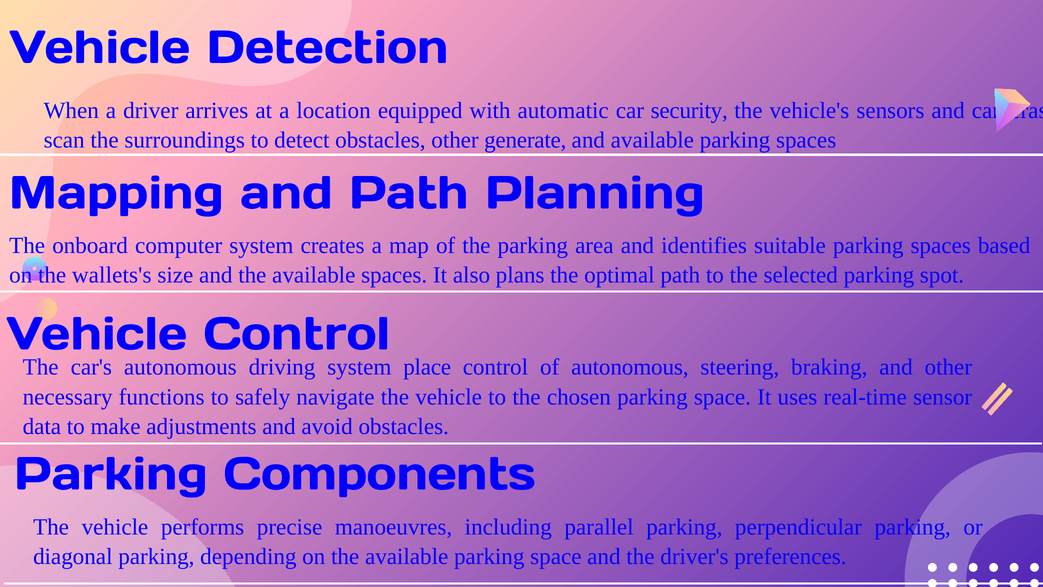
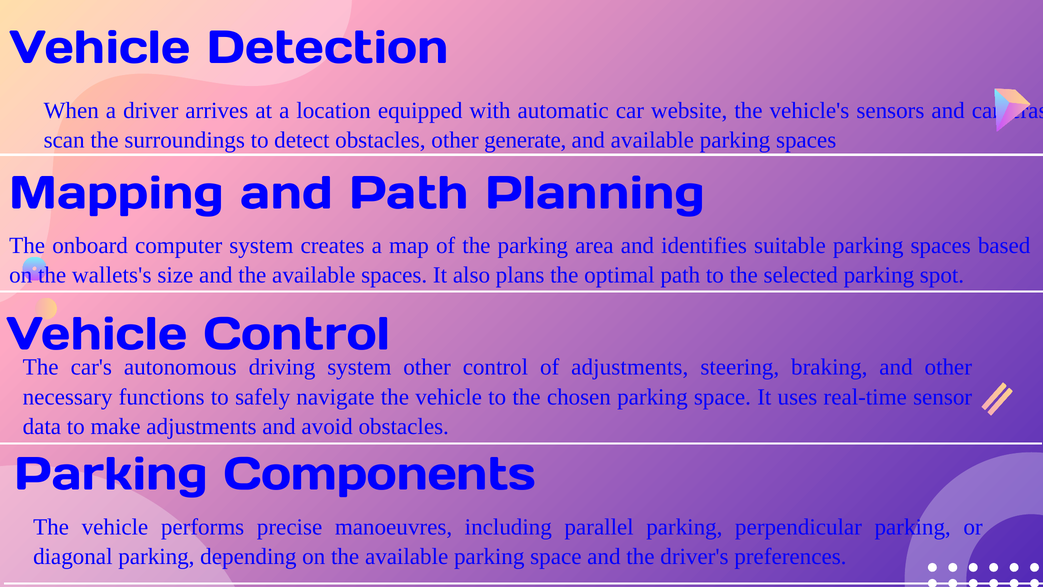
security: security -> website
system place: place -> other
of autonomous: autonomous -> adjustments
